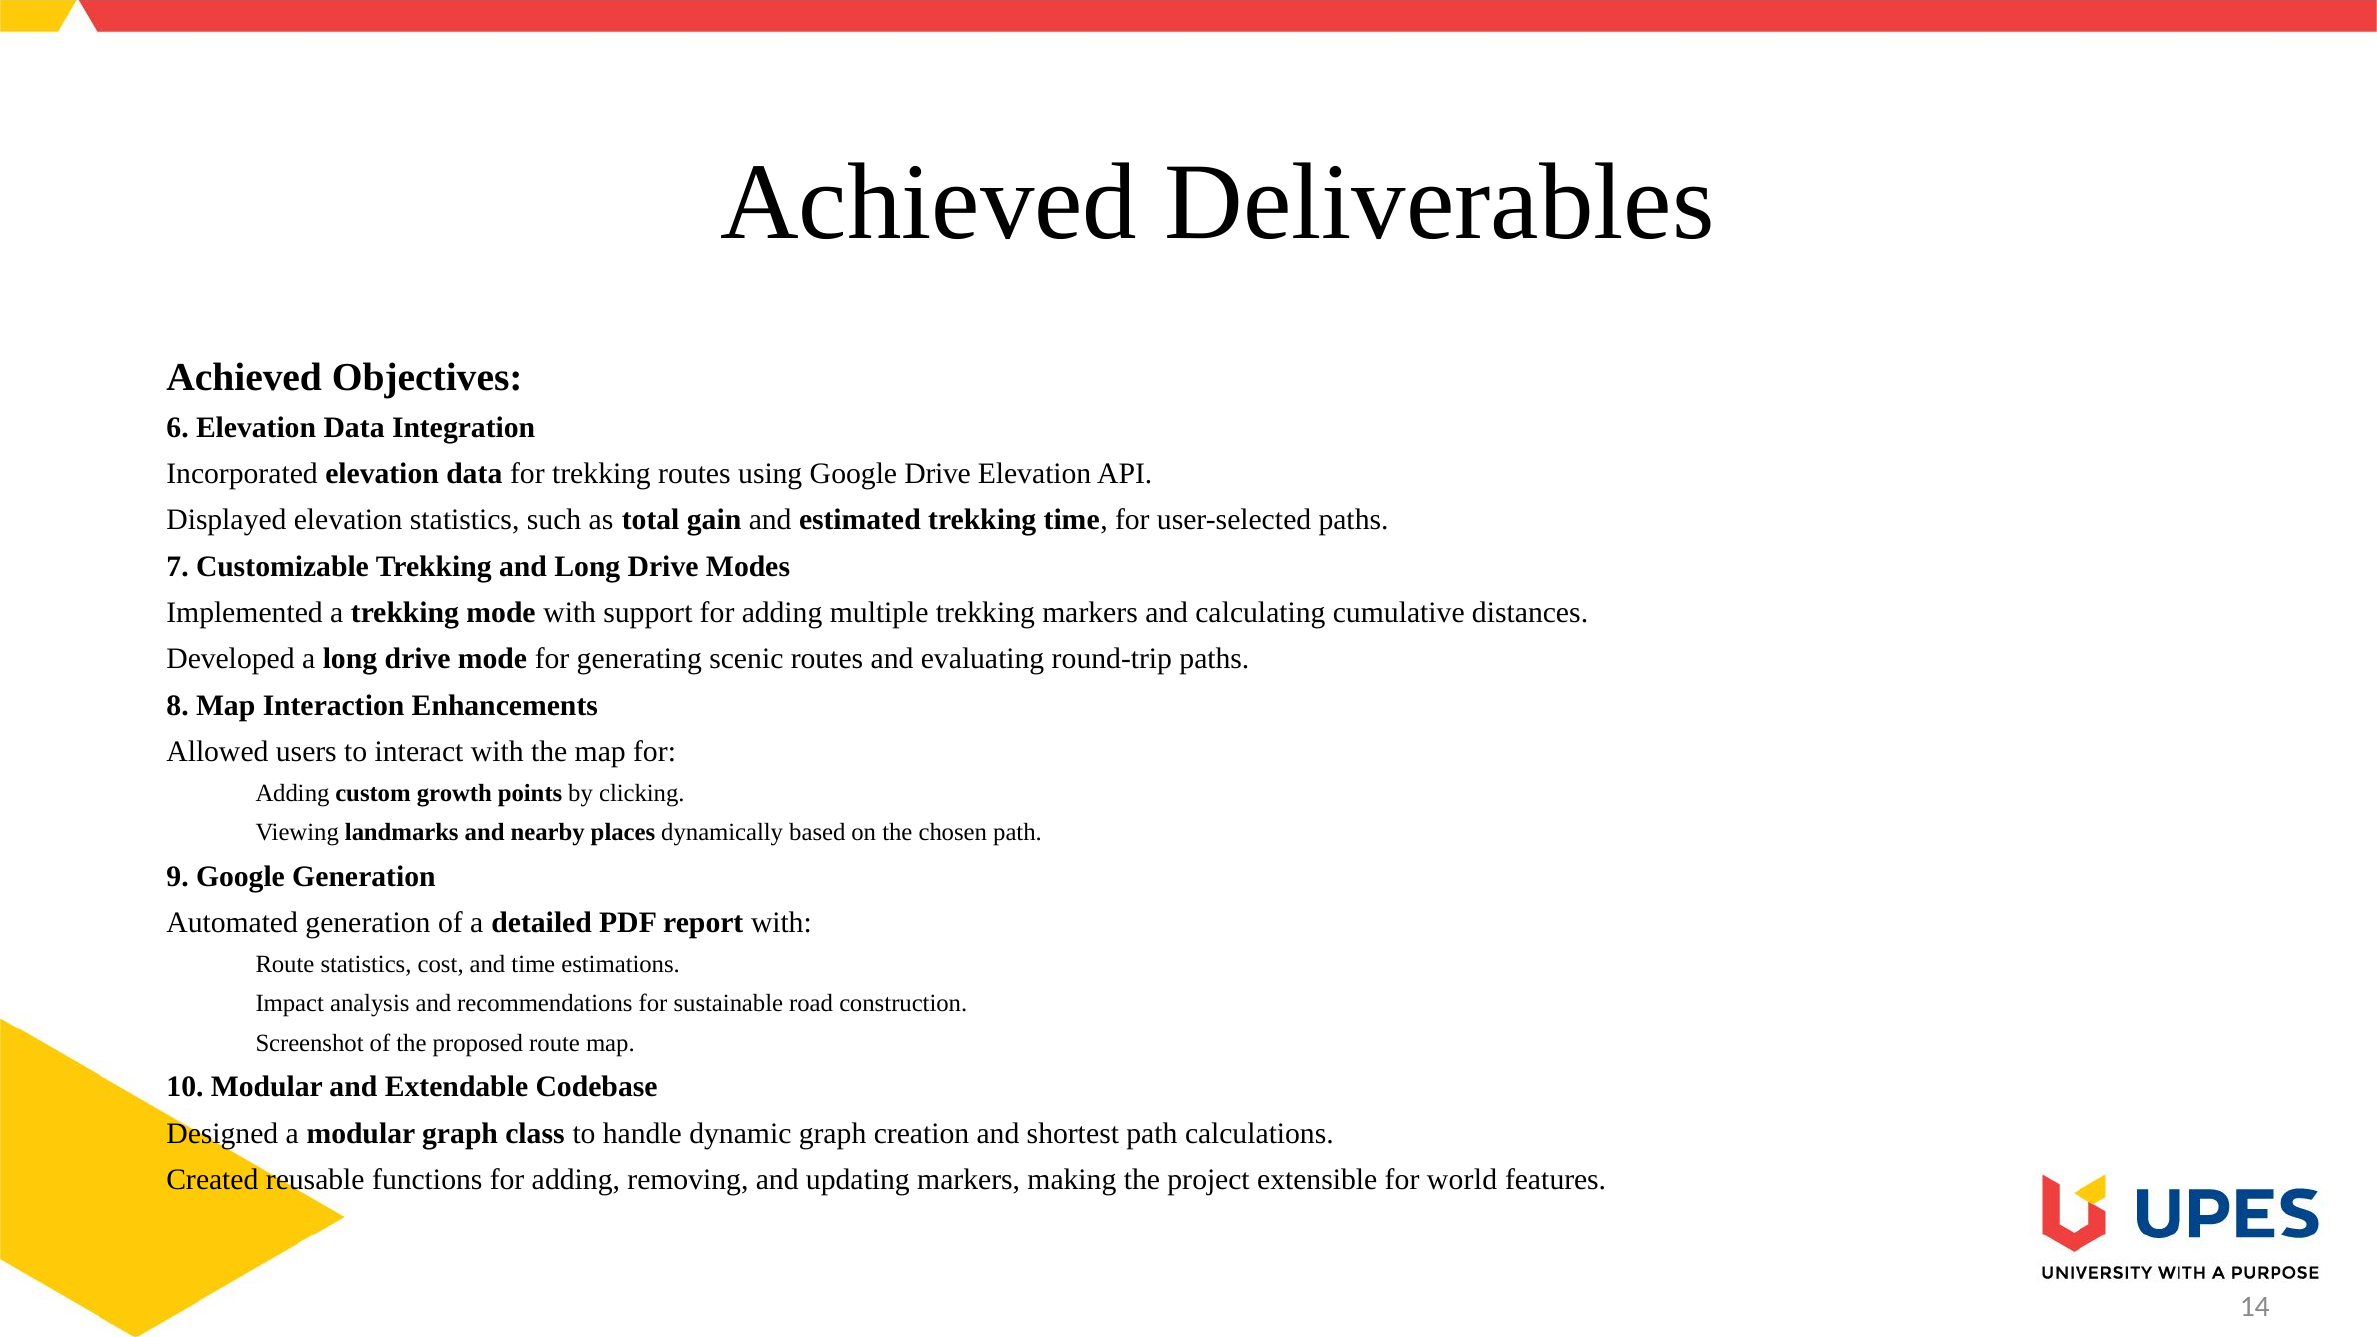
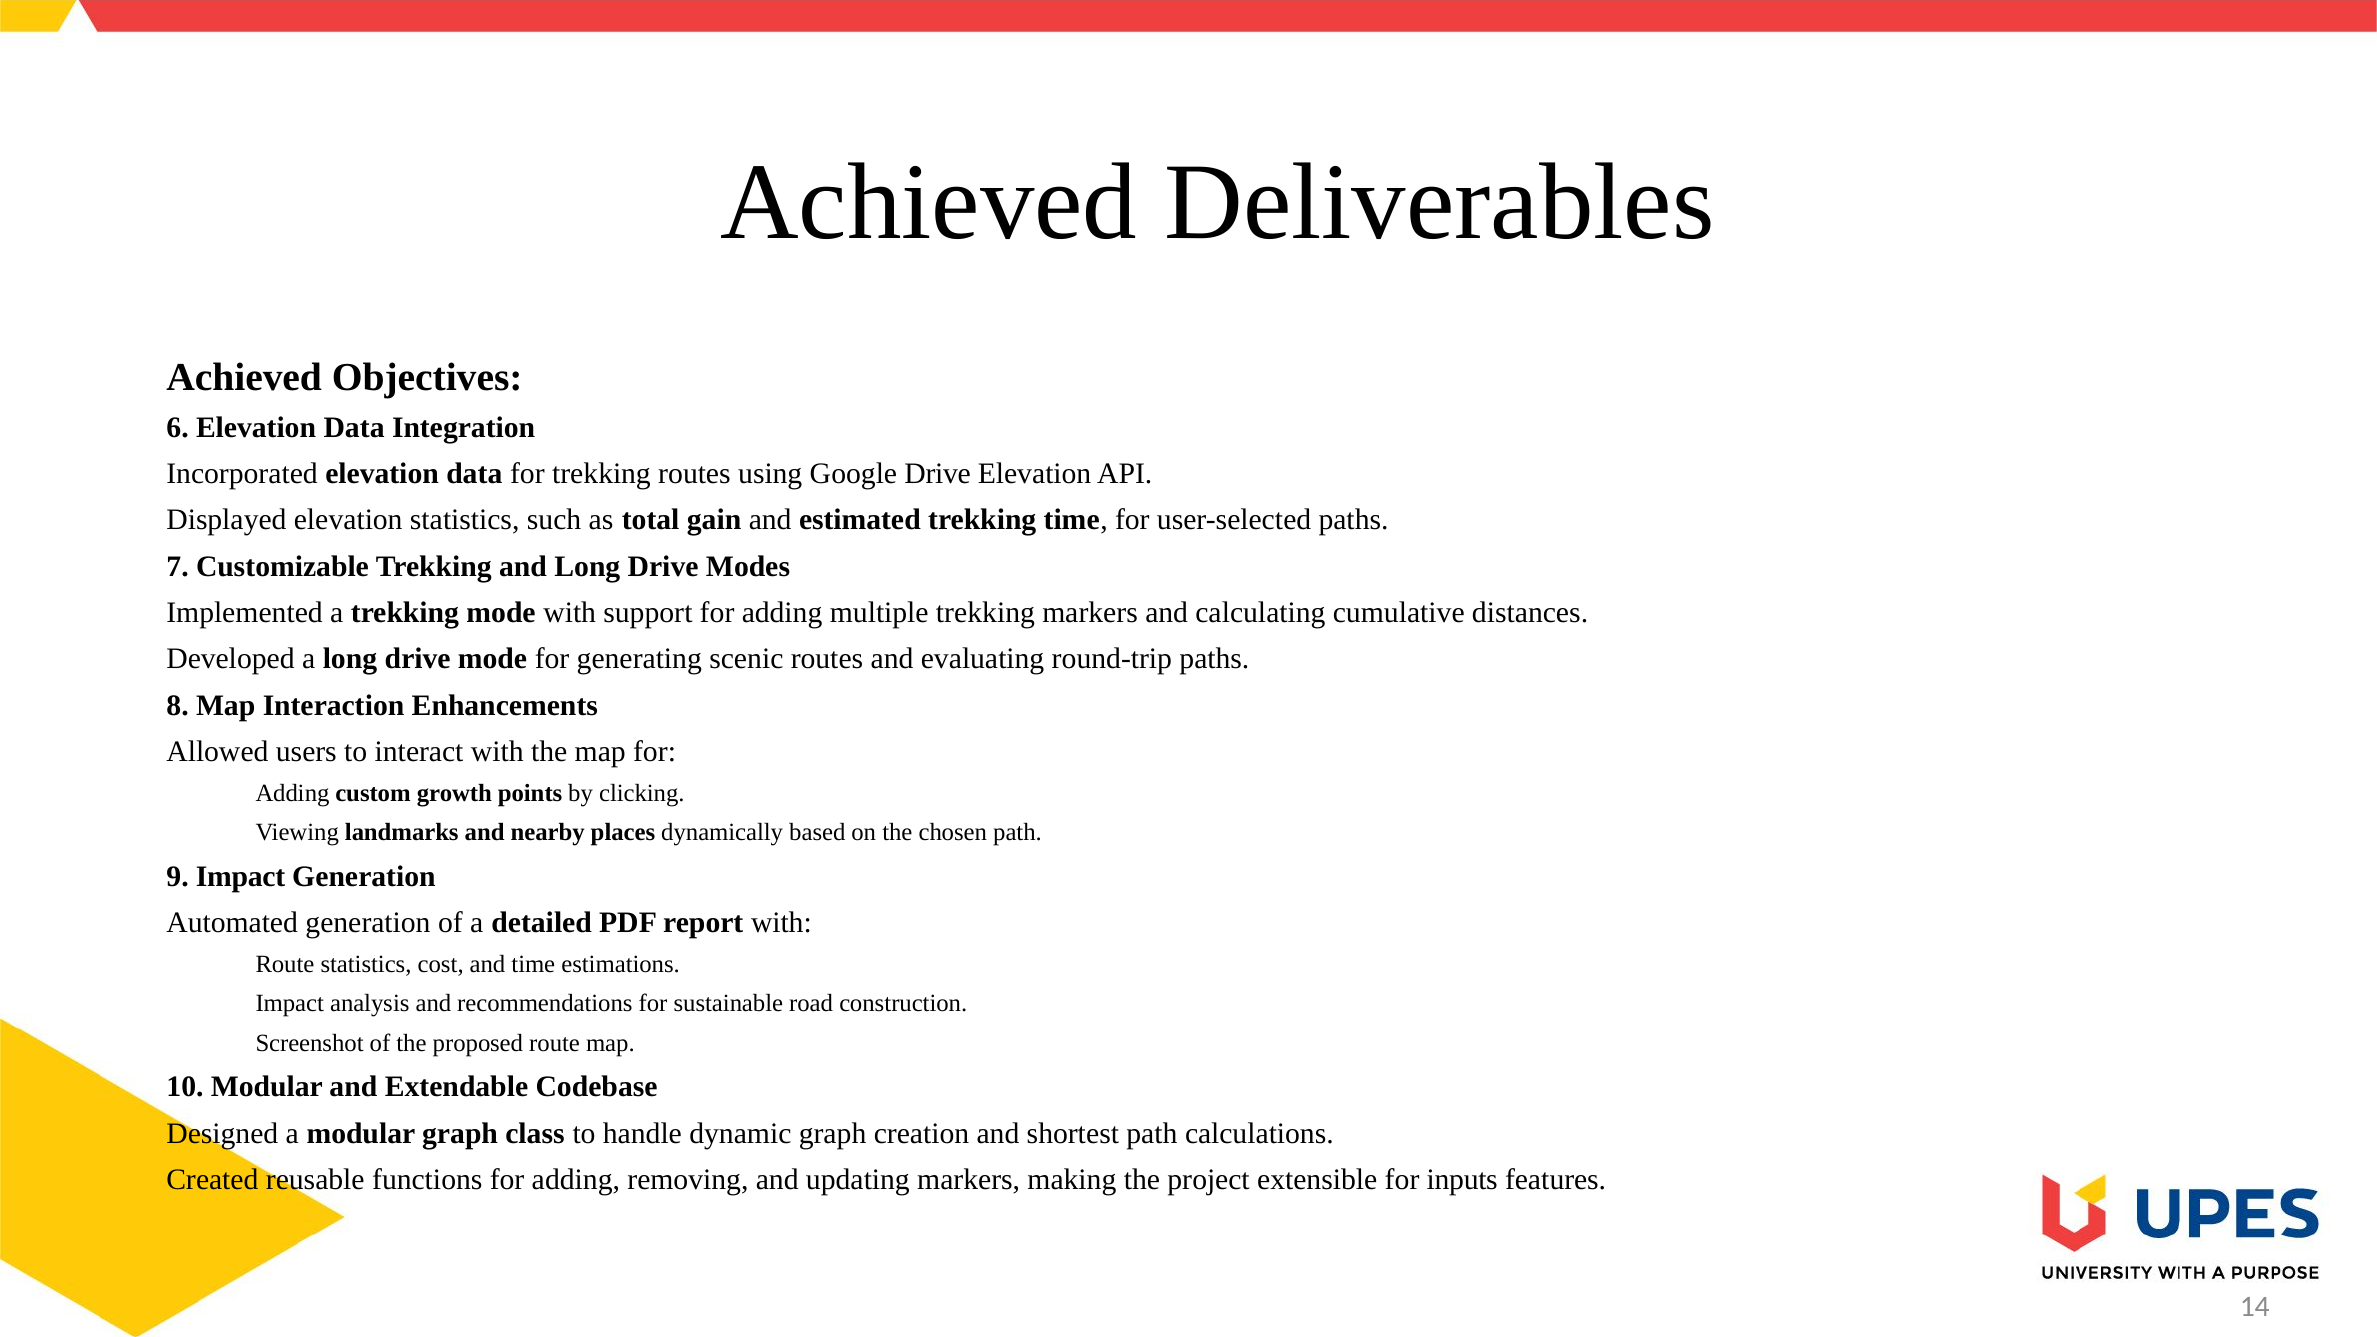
9 Google: Google -> Impact
world: world -> inputs
